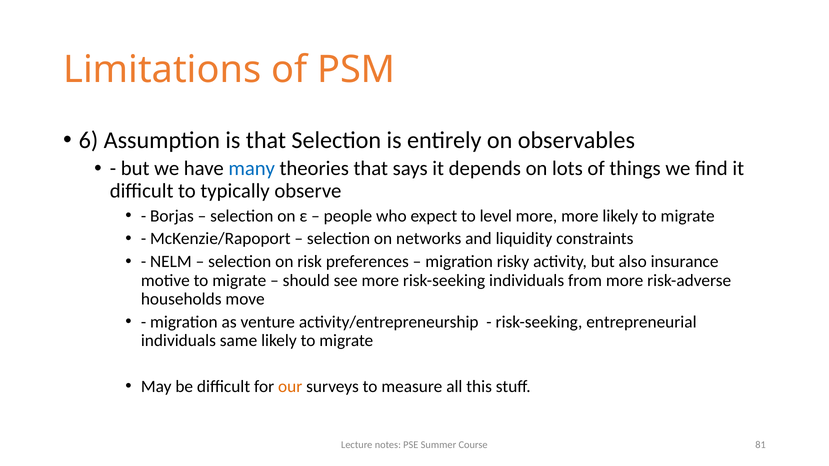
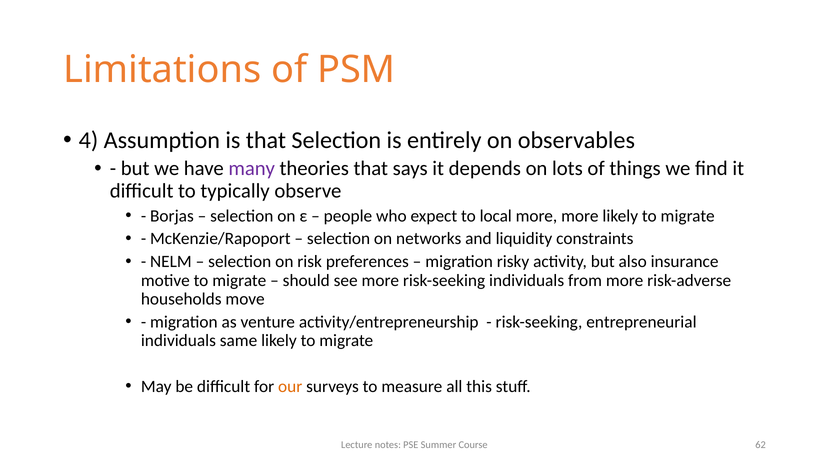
6: 6 -> 4
many colour: blue -> purple
level: level -> local
81: 81 -> 62
